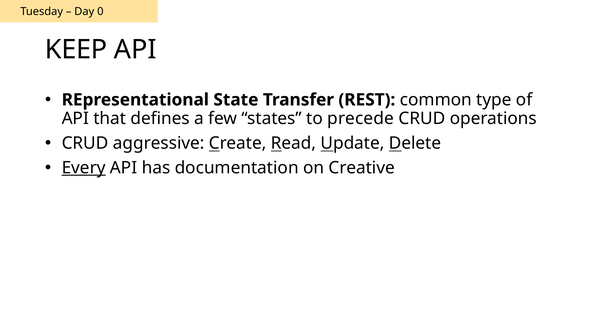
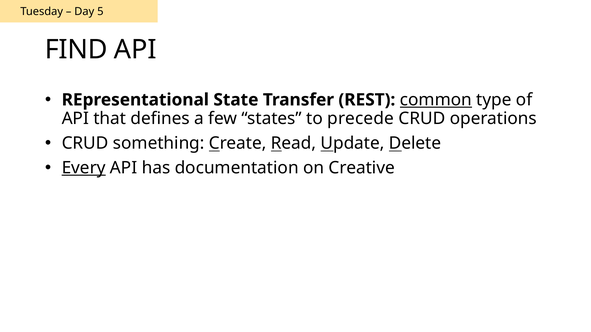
0: 0 -> 5
KEEP: KEEP -> FIND
common underline: none -> present
aggressive: aggressive -> something
